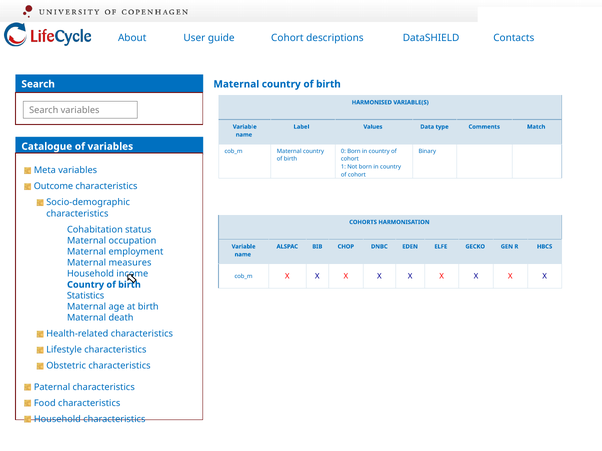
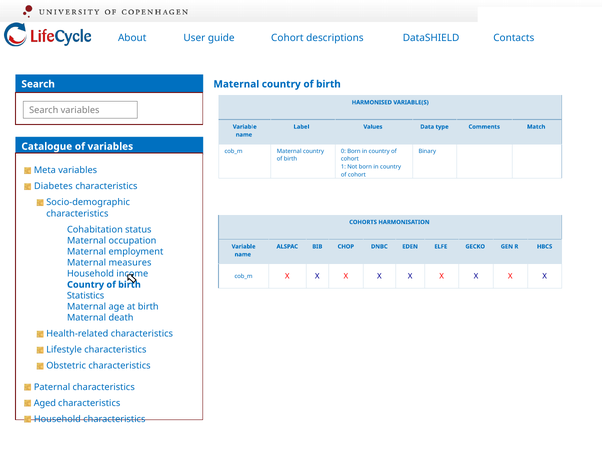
Outcome: Outcome -> Diabetes
Food: Food -> Aged
